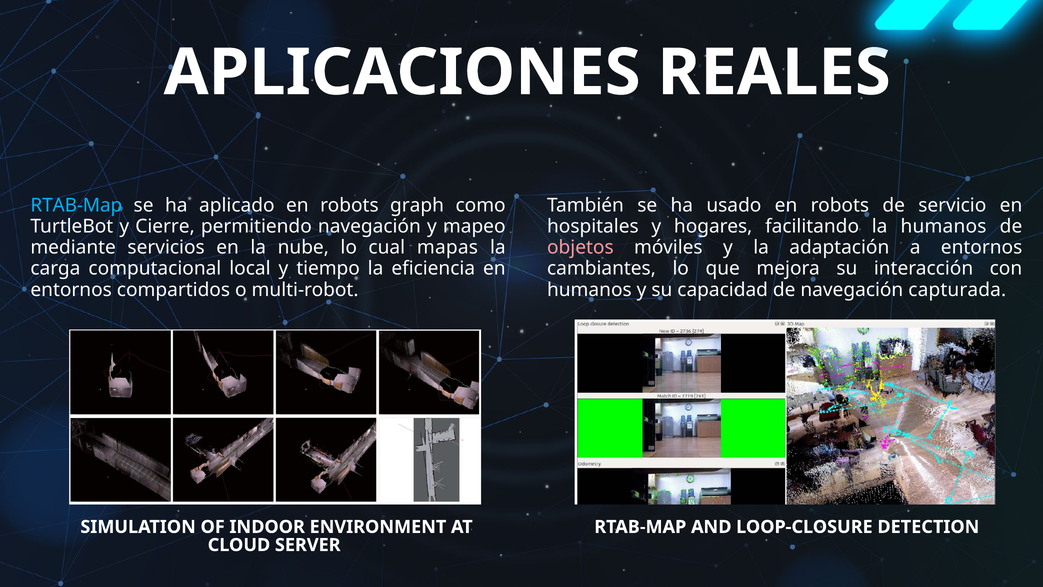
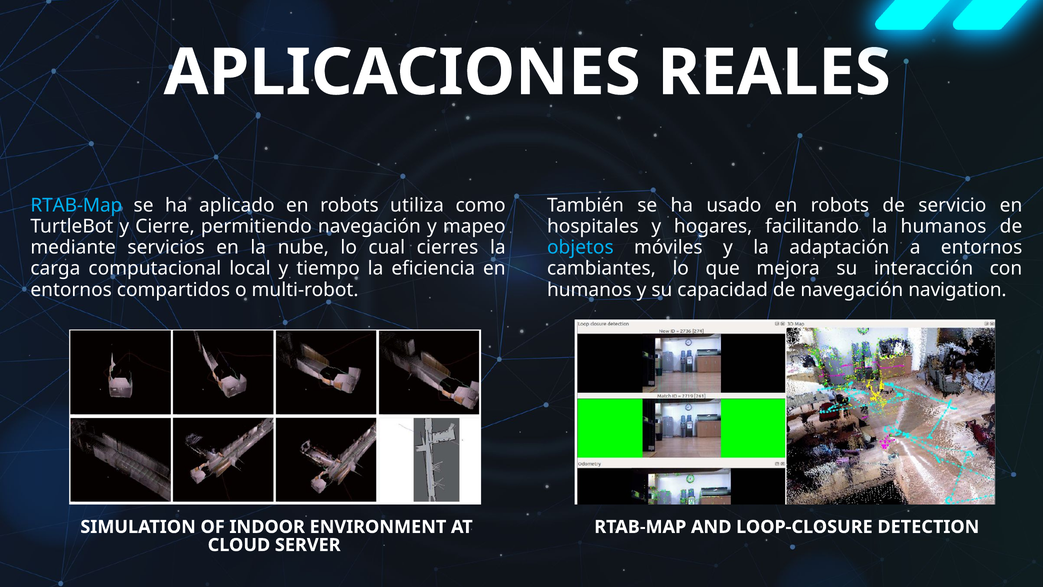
graph: graph -> utiliza
mapas: mapas -> cierres
objetos colour: pink -> light blue
capturada: capturada -> navigation
